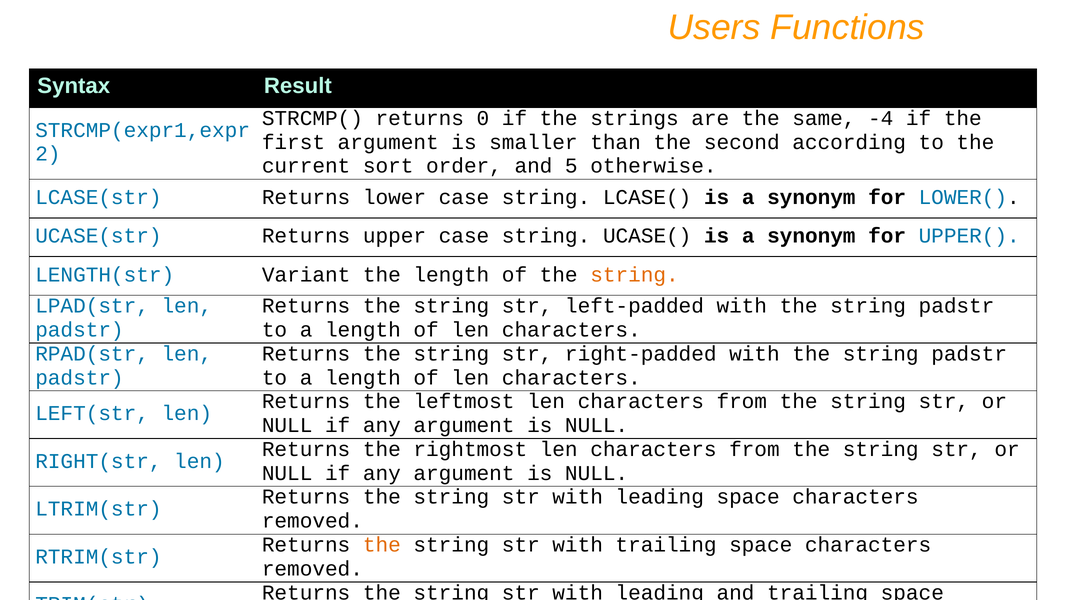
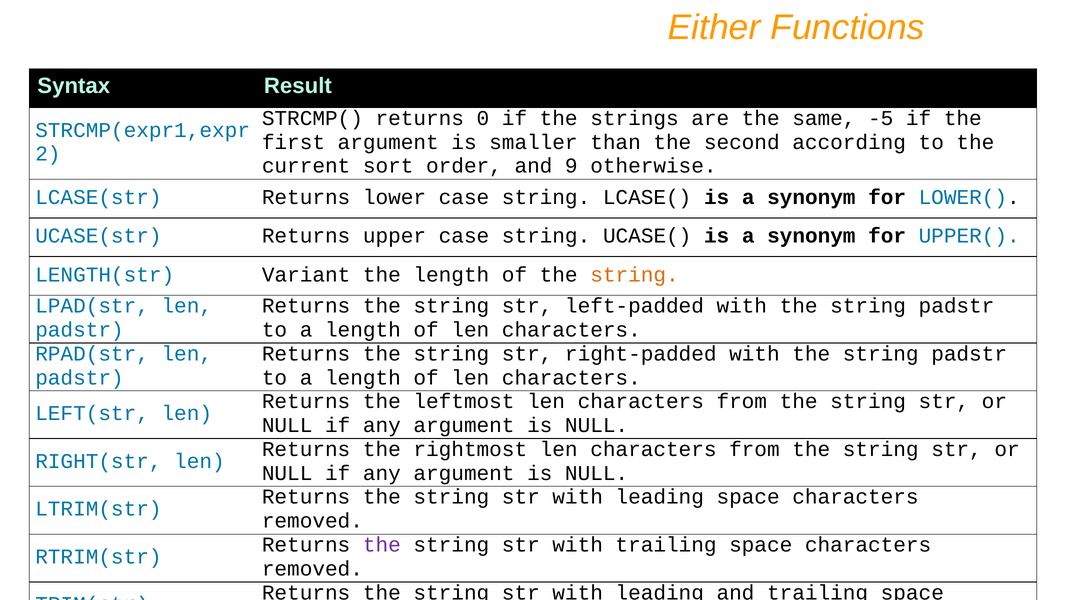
Users: Users -> Either
-4: -4 -> -5
5: 5 -> 9
the at (382, 544) colour: orange -> purple
